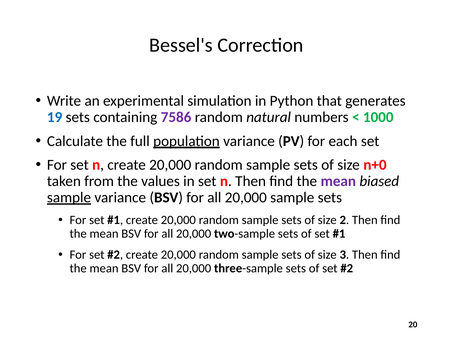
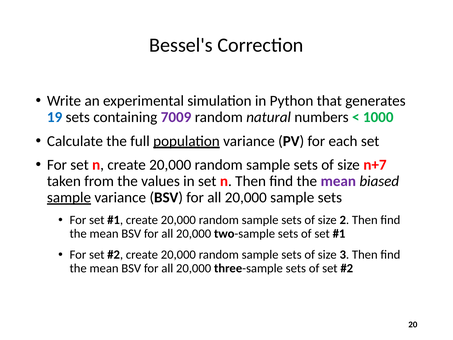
7586: 7586 -> 7009
n+0: n+0 -> n+7
